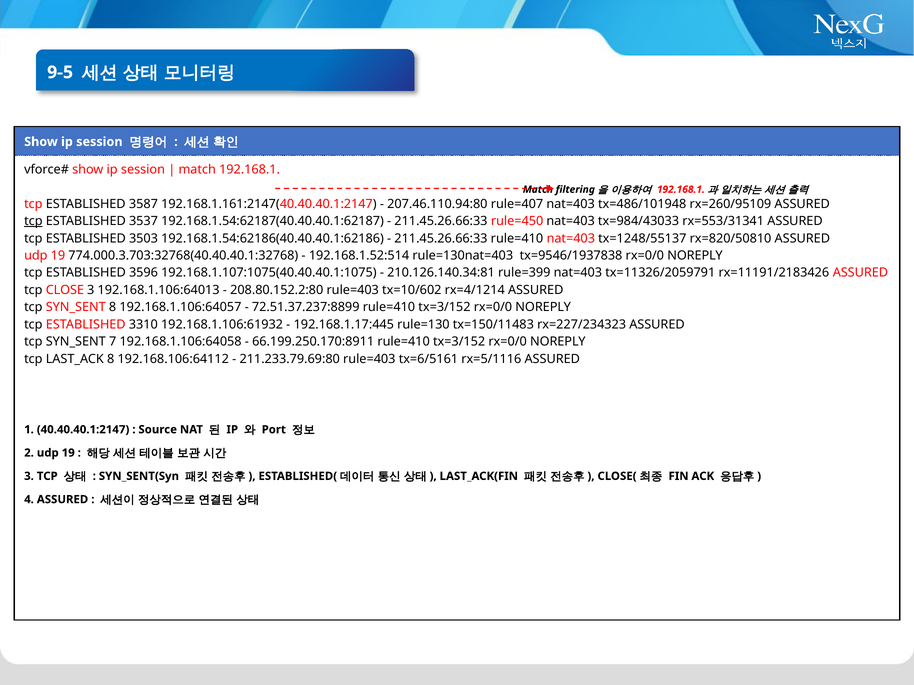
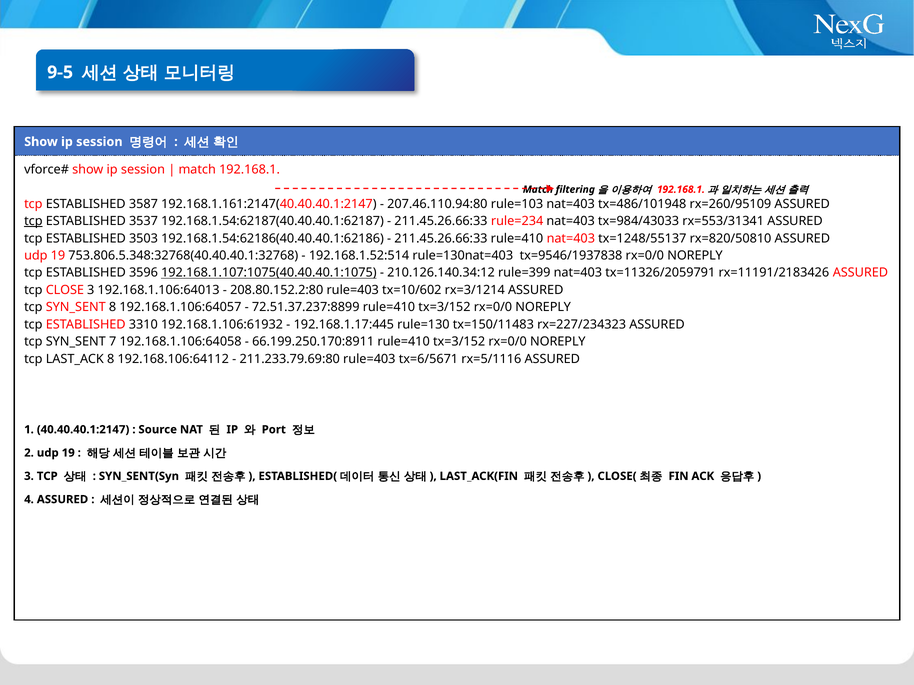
rule=407: rule=407 -> rule=103
rule=450: rule=450 -> rule=234
774.000.3.703:32768(40.40.40.1:32768: 774.000.3.703:32768(40.40.40.1:32768 -> 753.806.5.348:32768(40.40.40.1:32768
192.168.1.107:1075(40.40.40.1:1075 underline: none -> present
210.126.140.34:81: 210.126.140.34:81 -> 210.126.140.34:12
rx=4/1214: rx=4/1214 -> rx=3/1214
tx=6/5161: tx=6/5161 -> tx=6/5671
